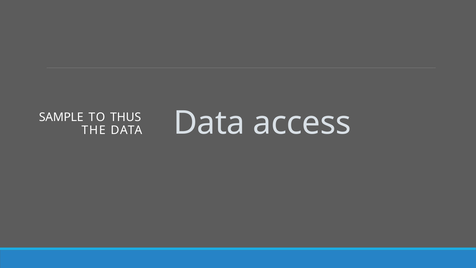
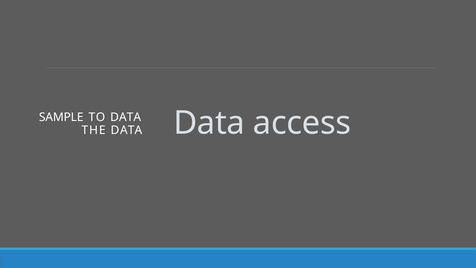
TO THUS: THUS -> DATA
